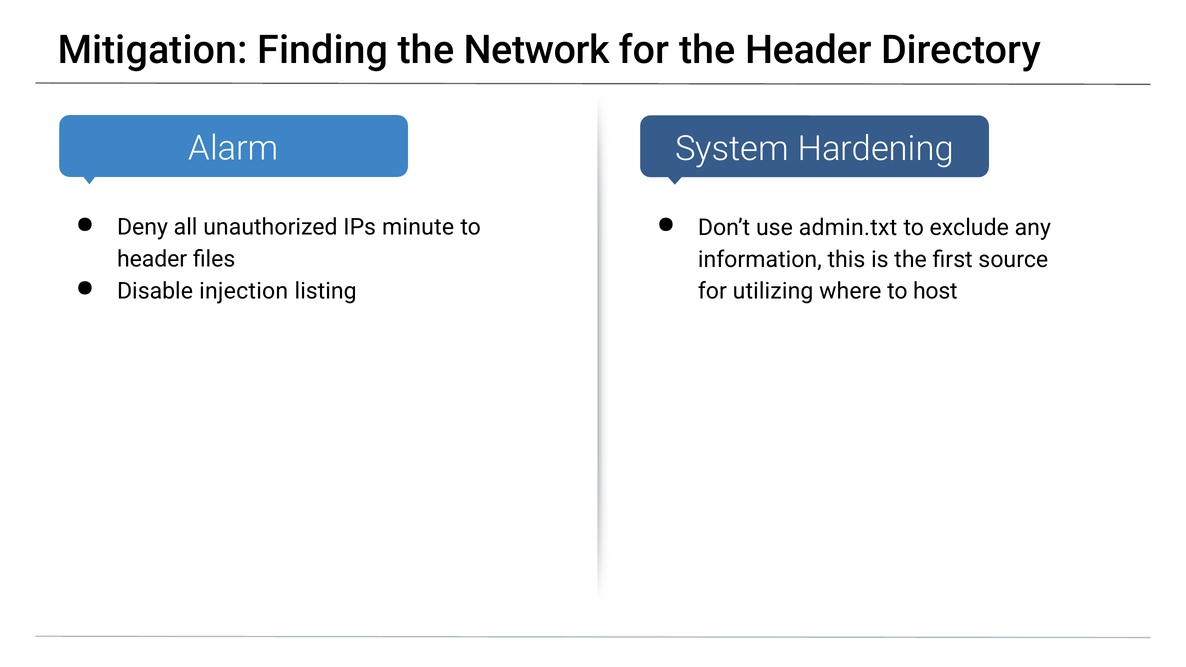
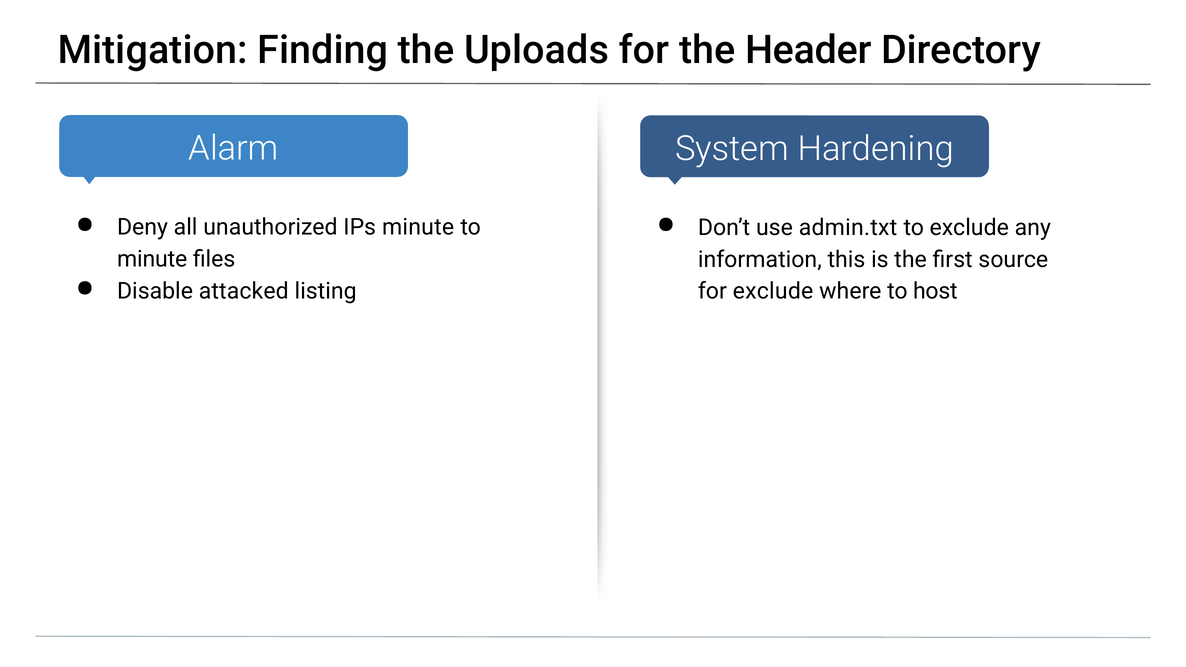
Network: Network -> Uploads
header at (152, 259): header -> minute
injection: injection -> attacked
for utilizing: utilizing -> exclude
